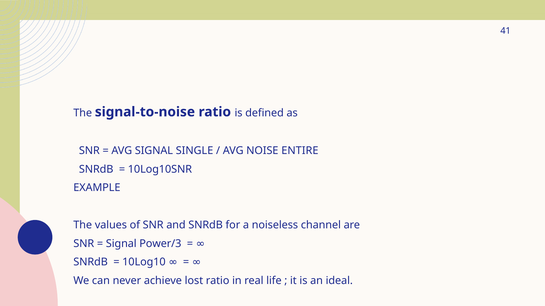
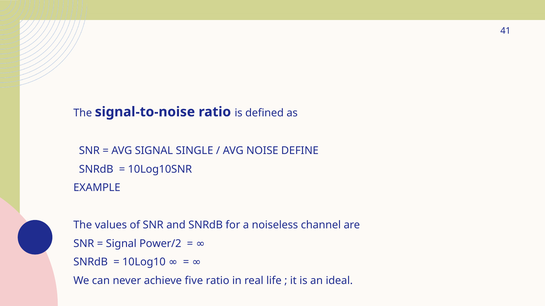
ENTIRE: ENTIRE -> DEFINE
Power/3: Power/3 -> Power/2
lost: lost -> five
